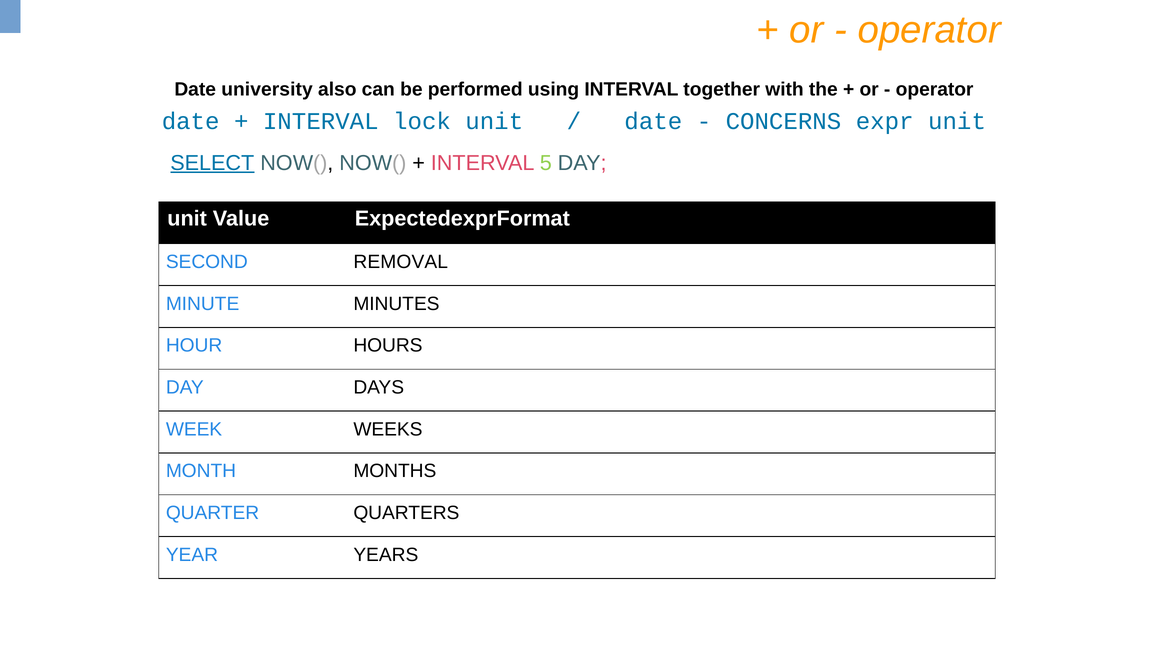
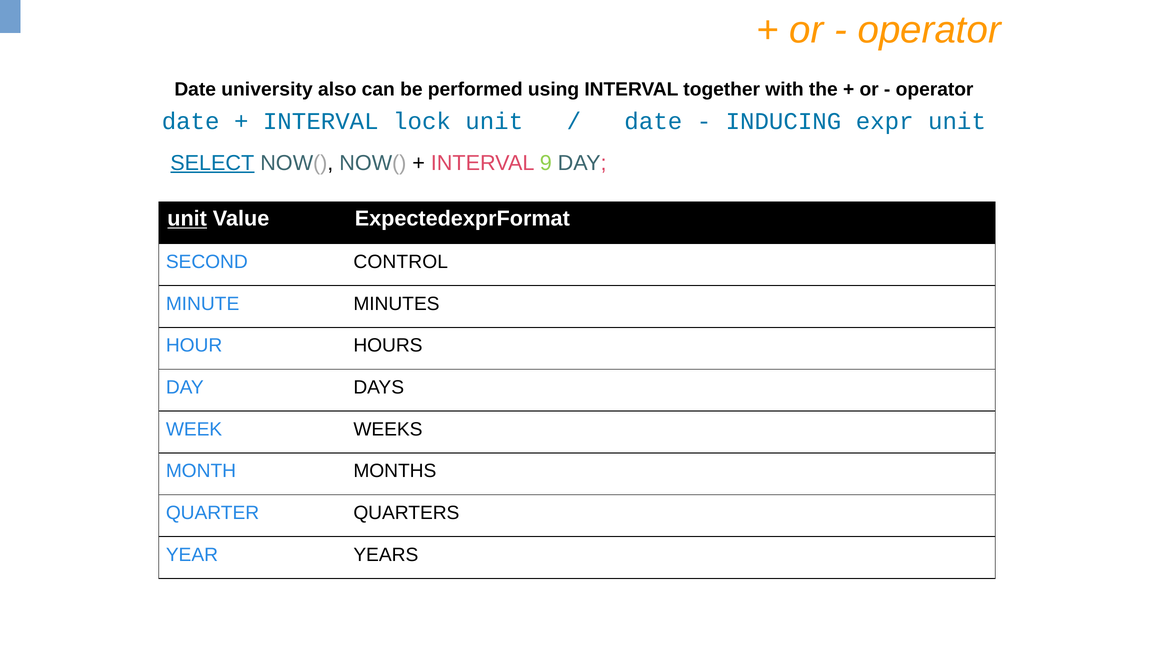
CONCERNS: CONCERNS -> INDUCING
5: 5 -> 9
unit at (187, 219) underline: none -> present
REMOVAL: REMOVAL -> CONTROL
